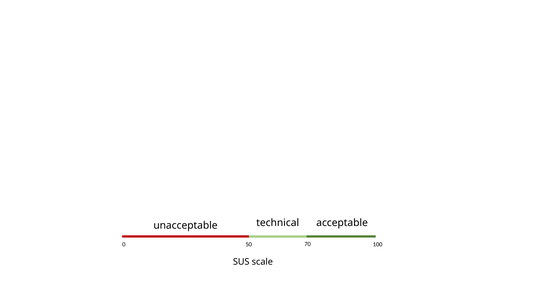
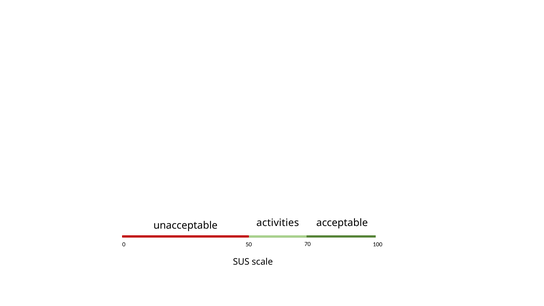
technical: technical -> activities
